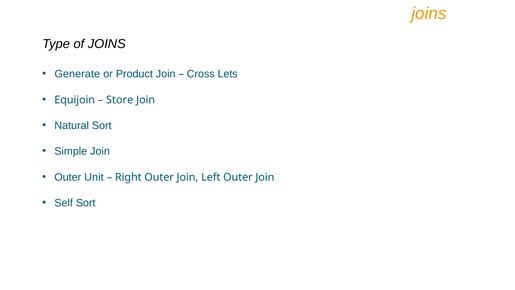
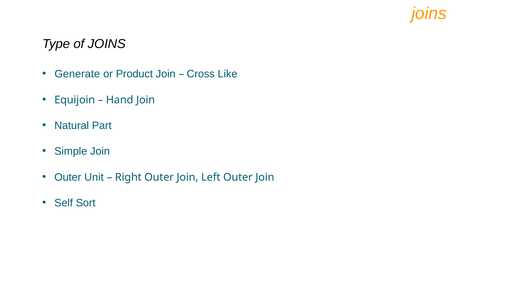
Lets: Lets -> Like
Store: Store -> Hand
Natural Sort: Sort -> Part
